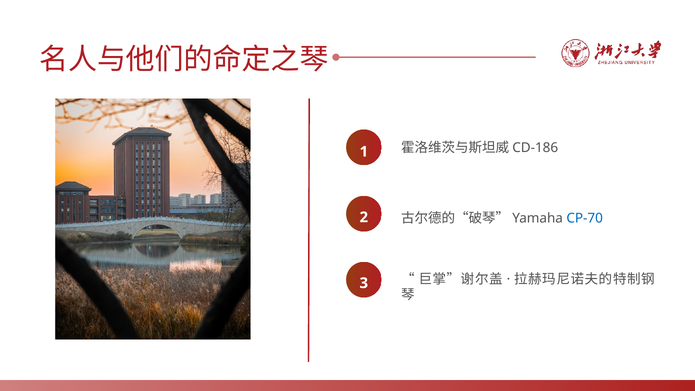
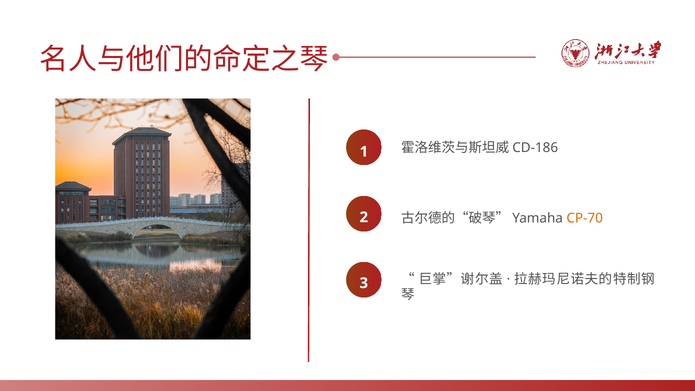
CP-70 colour: blue -> orange
